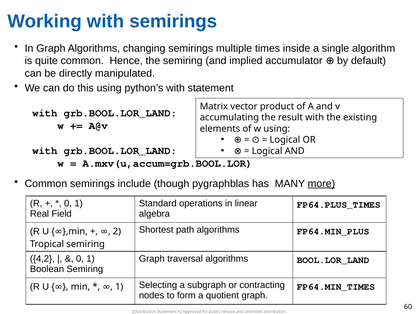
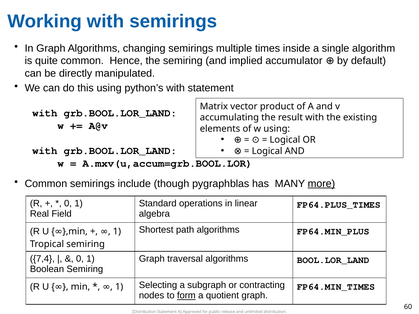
2 at (117, 232): 2 -> 1
4,2: 4,2 -> 7,4
form underline: none -> present
